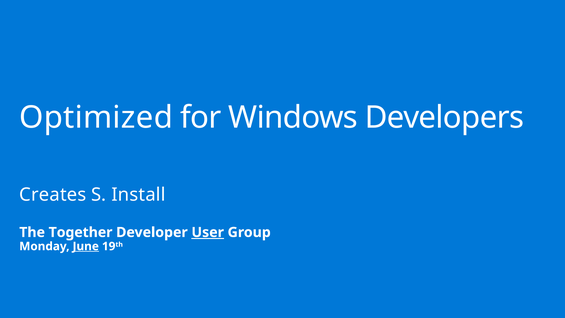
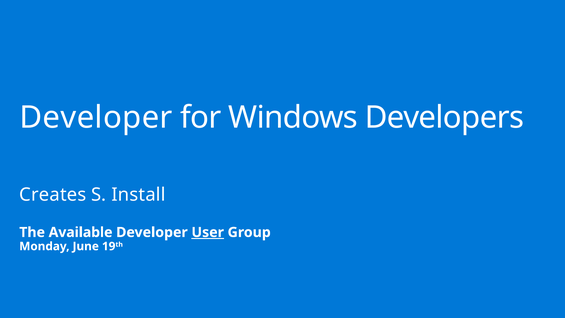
Optimized at (96, 117): Optimized -> Developer
Together: Together -> Available
June underline: present -> none
